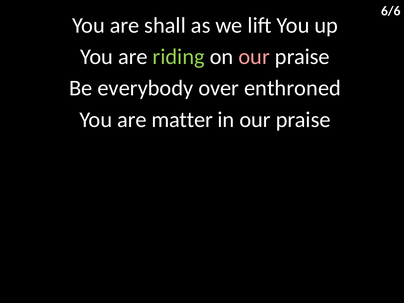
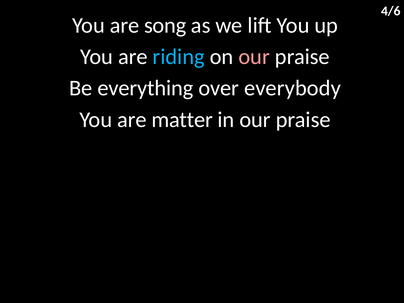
6/6: 6/6 -> 4/6
shall: shall -> song
riding colour: light green -> light blue
everybody: everybody -> everything
enthroned: enthroned -> everybody
